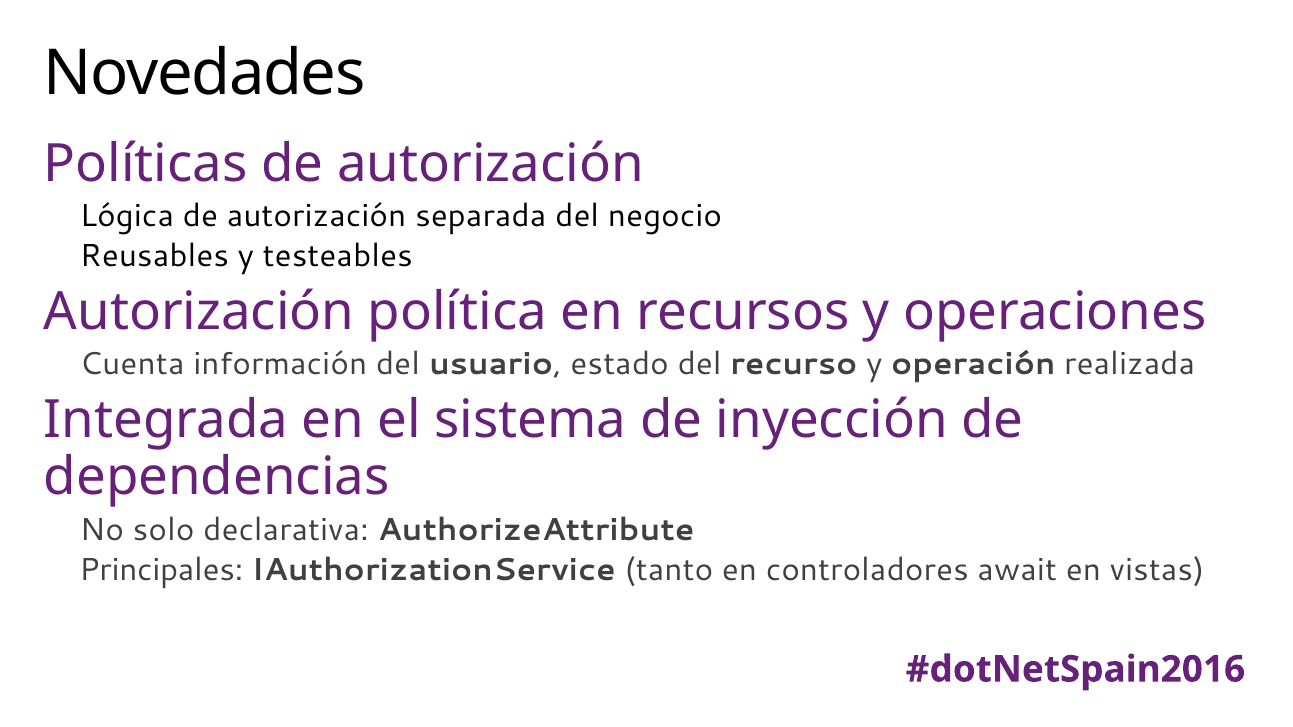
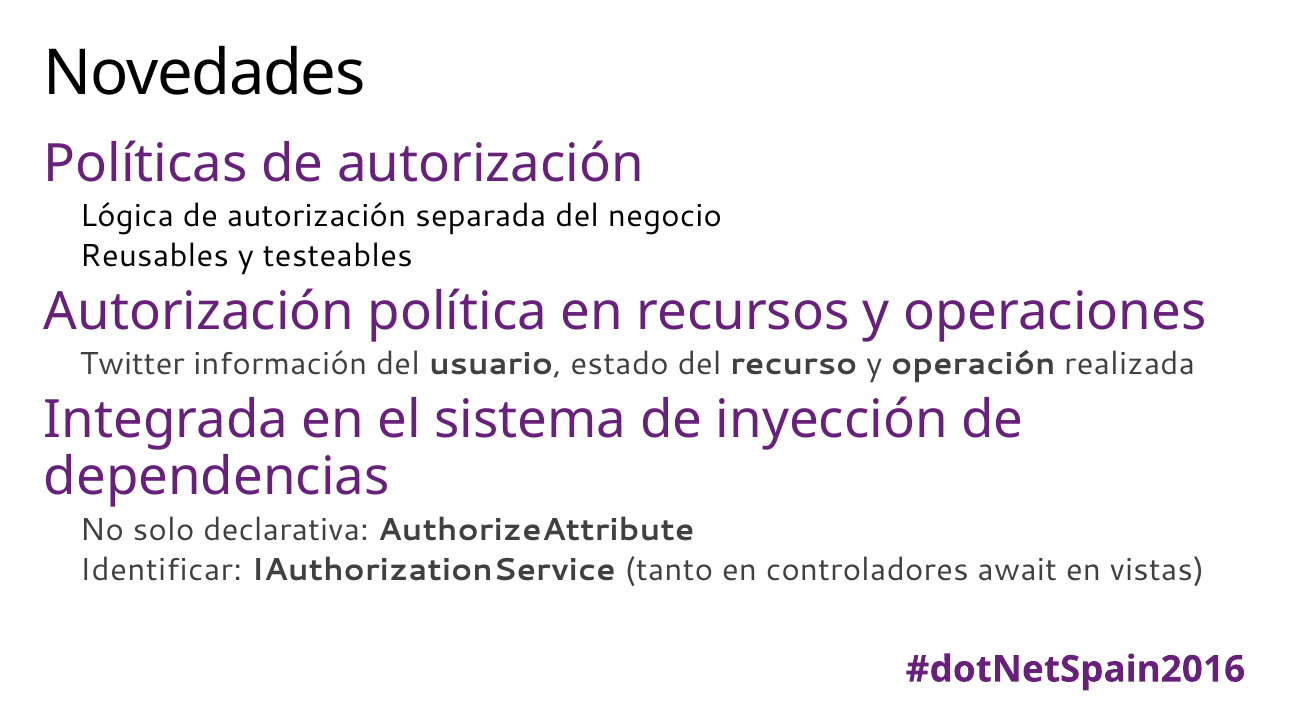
Cuenta: Cuenta -> Twitter
Principales: Principales -> Identificar
